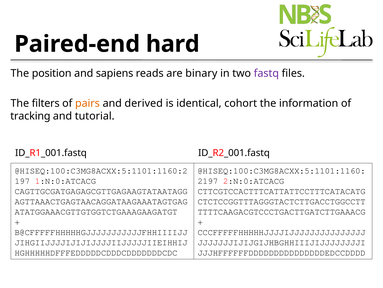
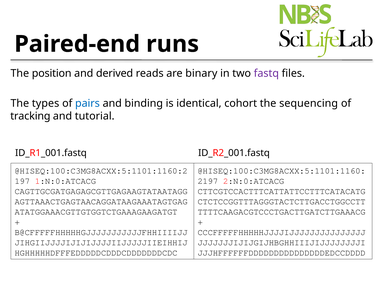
hard: hard -> runs
sapiens: sapiens -> derived
filters: filters -> types
pairs colour: orange -> blue
derived: derived -> binding
information: information -> sequencing
